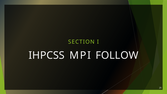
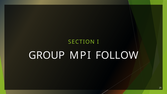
IHPCSS: IHPCSS -> GROUP
